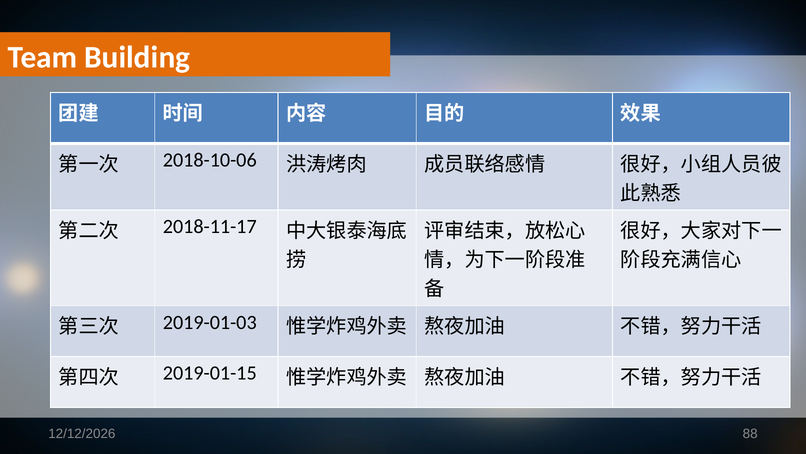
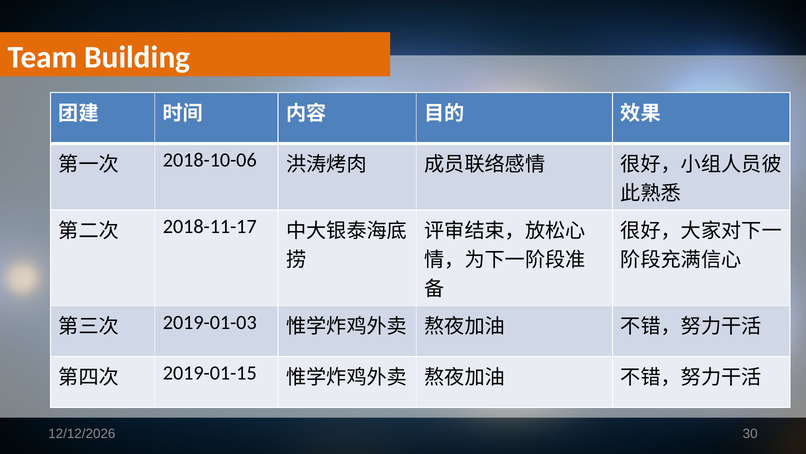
88: 88 -> 30
